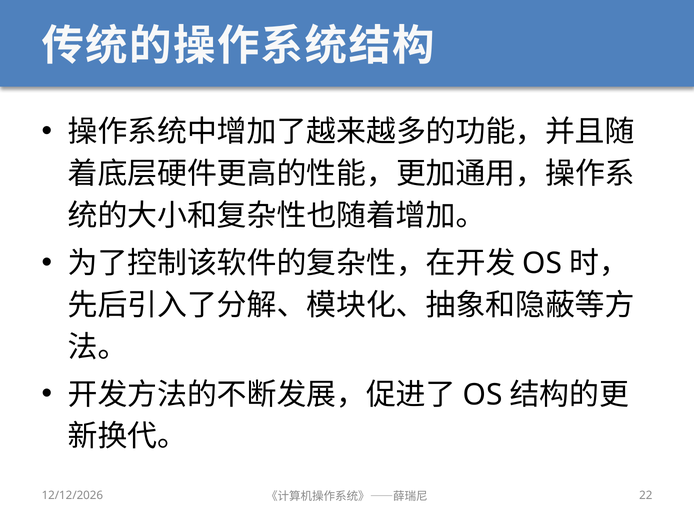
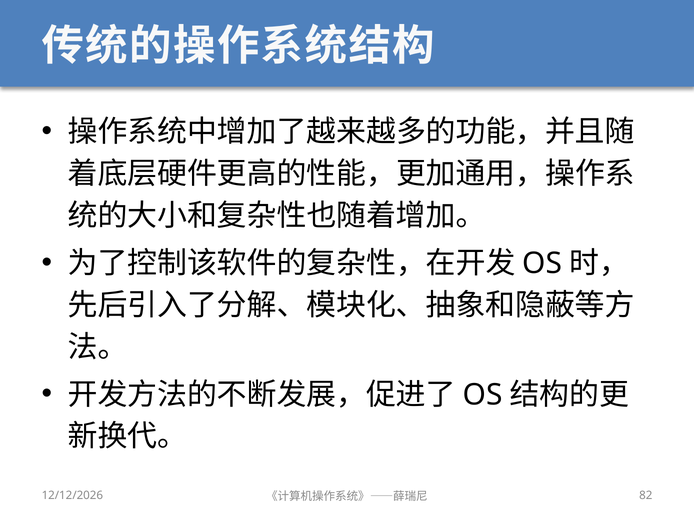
22: 22 -> 82
